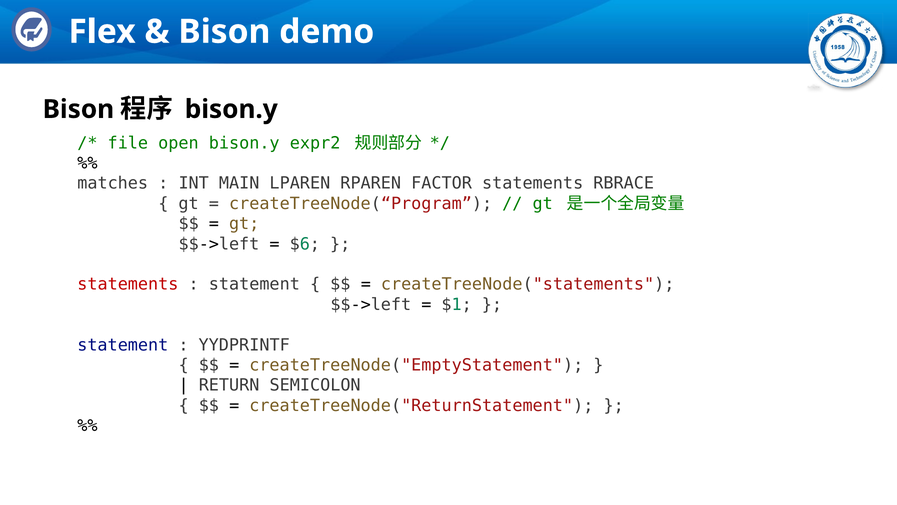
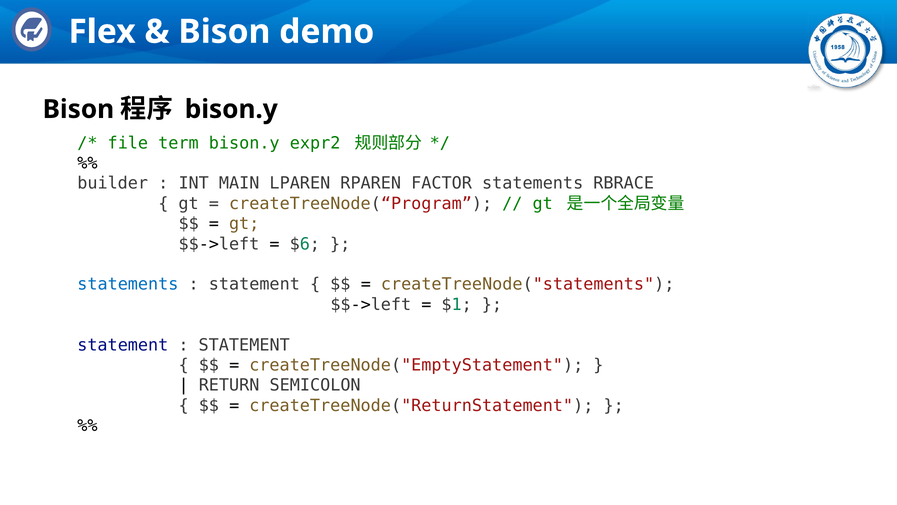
open: open -> term
matches: matches -> builder
statements at (128, 284) colour: red -> blue
YYDPRINTF at (244, 345): YYDPRINTF -> STATEMENT
